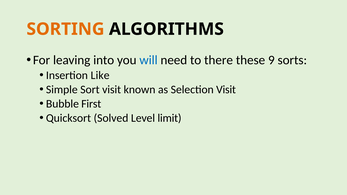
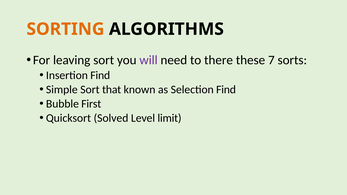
leaving into: into -> sort
will colour: blue -> purple
9: 9 -> 7
Insertion Like: Like -> Find
Sort visit: visit -> that
Selection Visit: Visit -> Find
